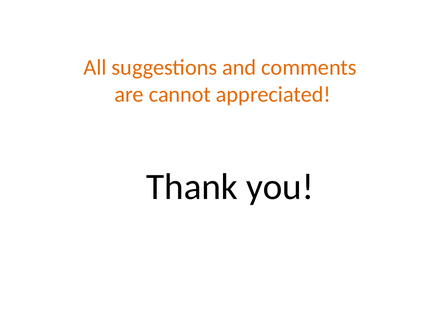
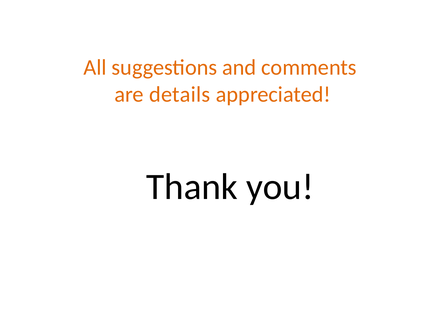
cannot: cannot -> details
